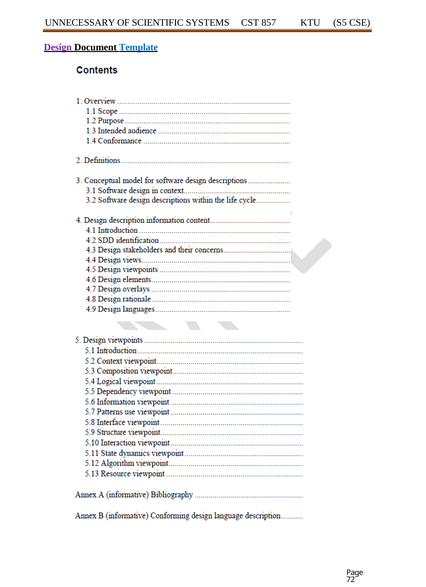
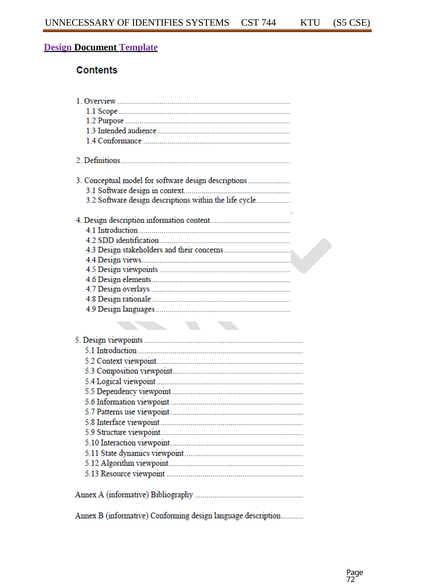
SCIENTIFIC: SCIENTIFIC -> IDENTIFIES
857: 857 -> 744
Template colour: blue -> purple
